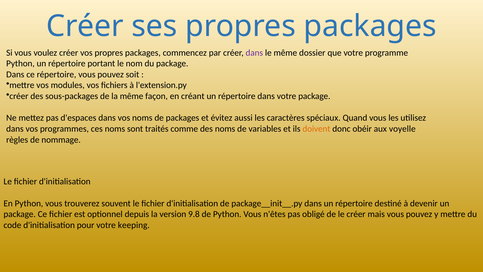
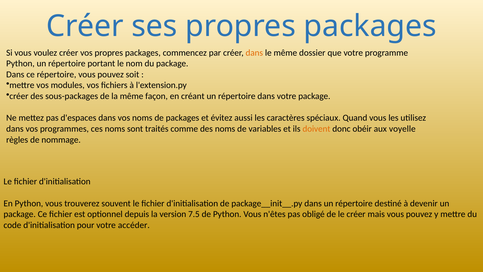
dans at (254, 53) colour: purple -> orange
9.8: 9.8 -> 7.5
keeping: keeping -> accéder
